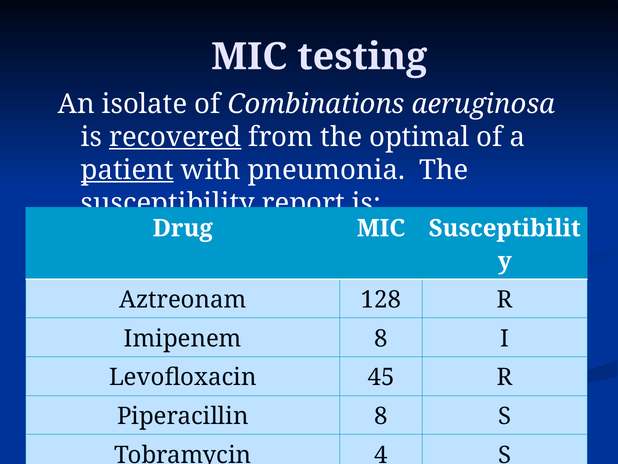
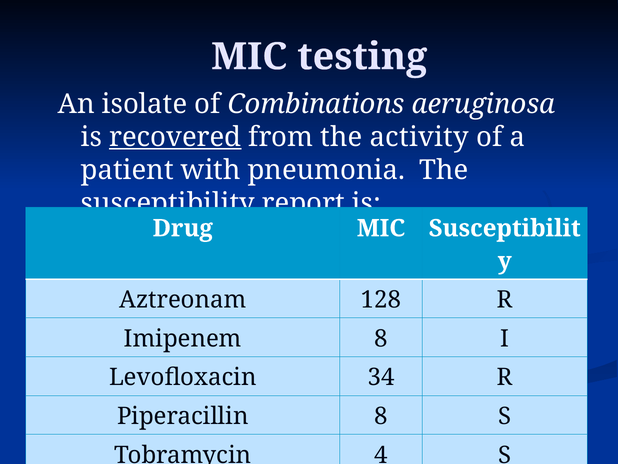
optimal: optimal -> activity
patient underline: present -> none
45: 45 -> 34
